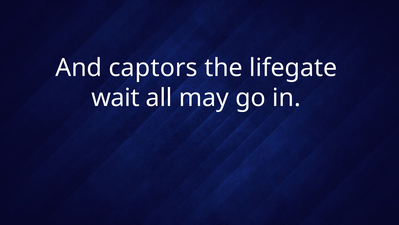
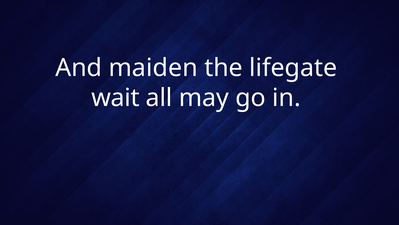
captors: captors -> maiden
